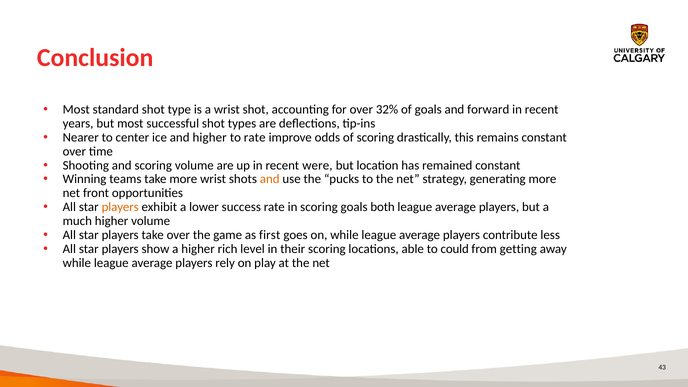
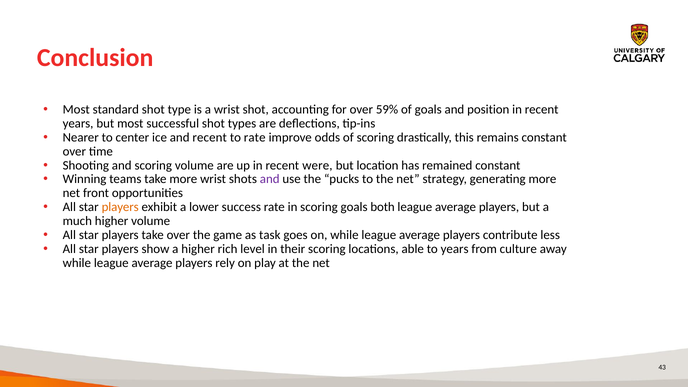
32%: 32% -> 59%
forward: forward -> position
and higher: higher -> recent
and at (270, 179) colour: orange -> purple
first: first -> task
to could: could -> years
getting: getting -> culture
